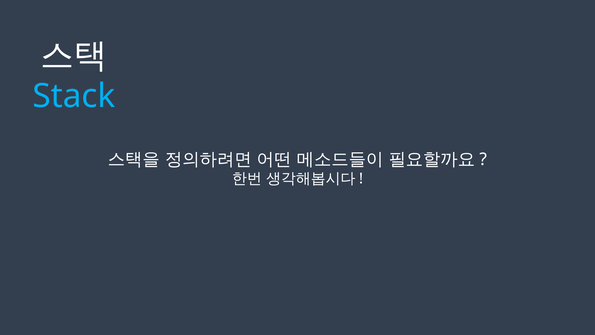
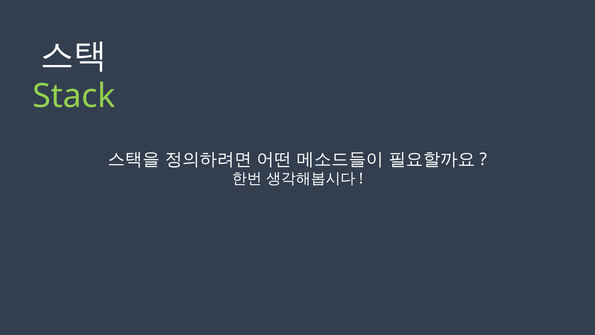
Stack colour: light blue -> light green
